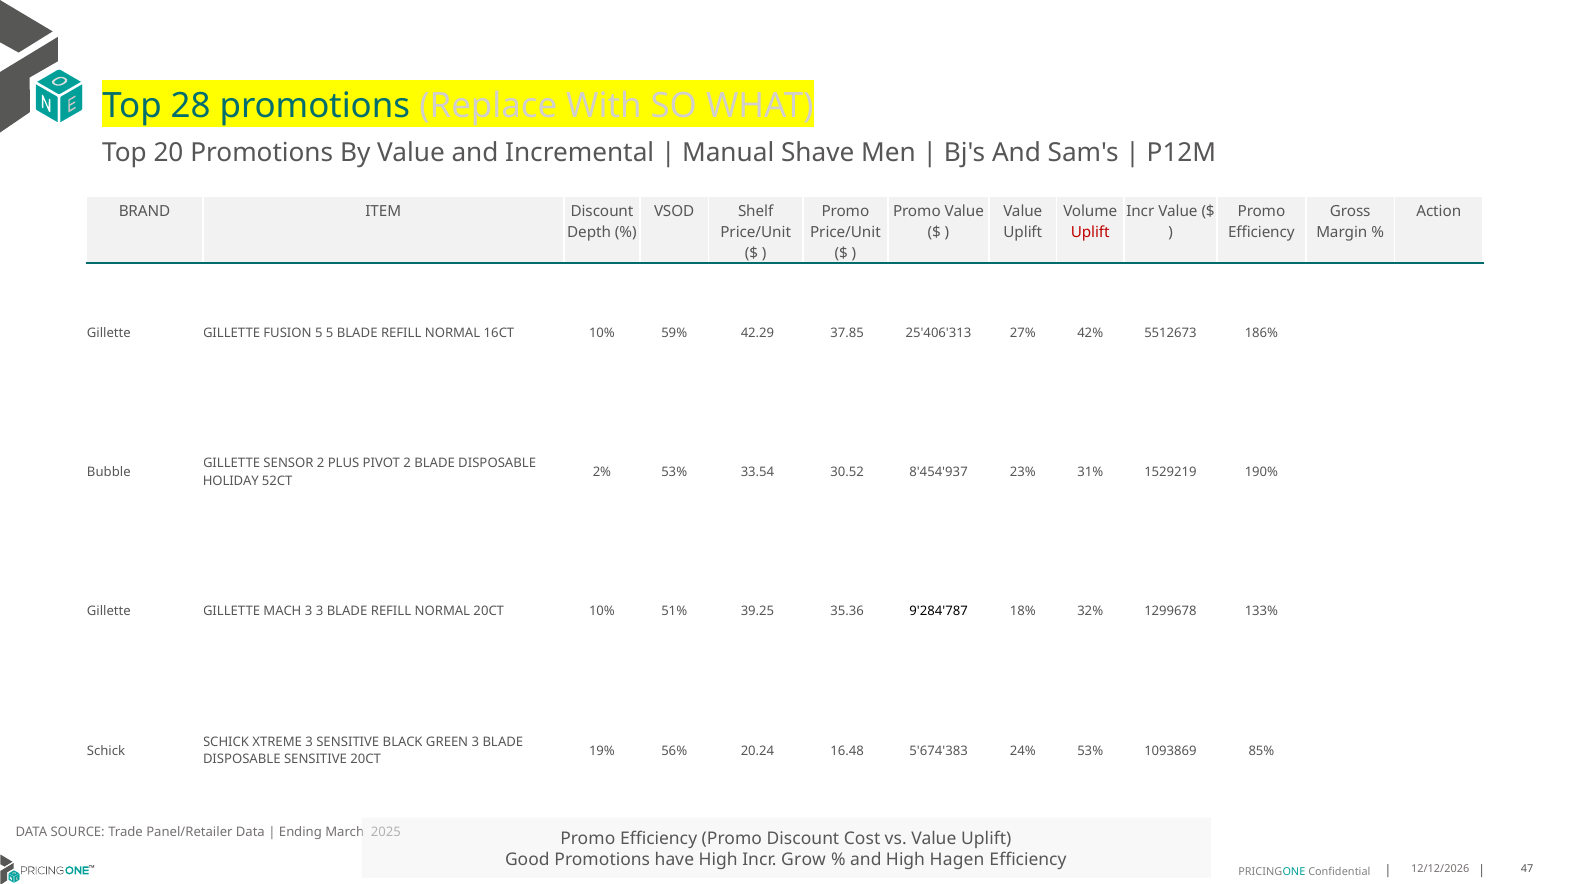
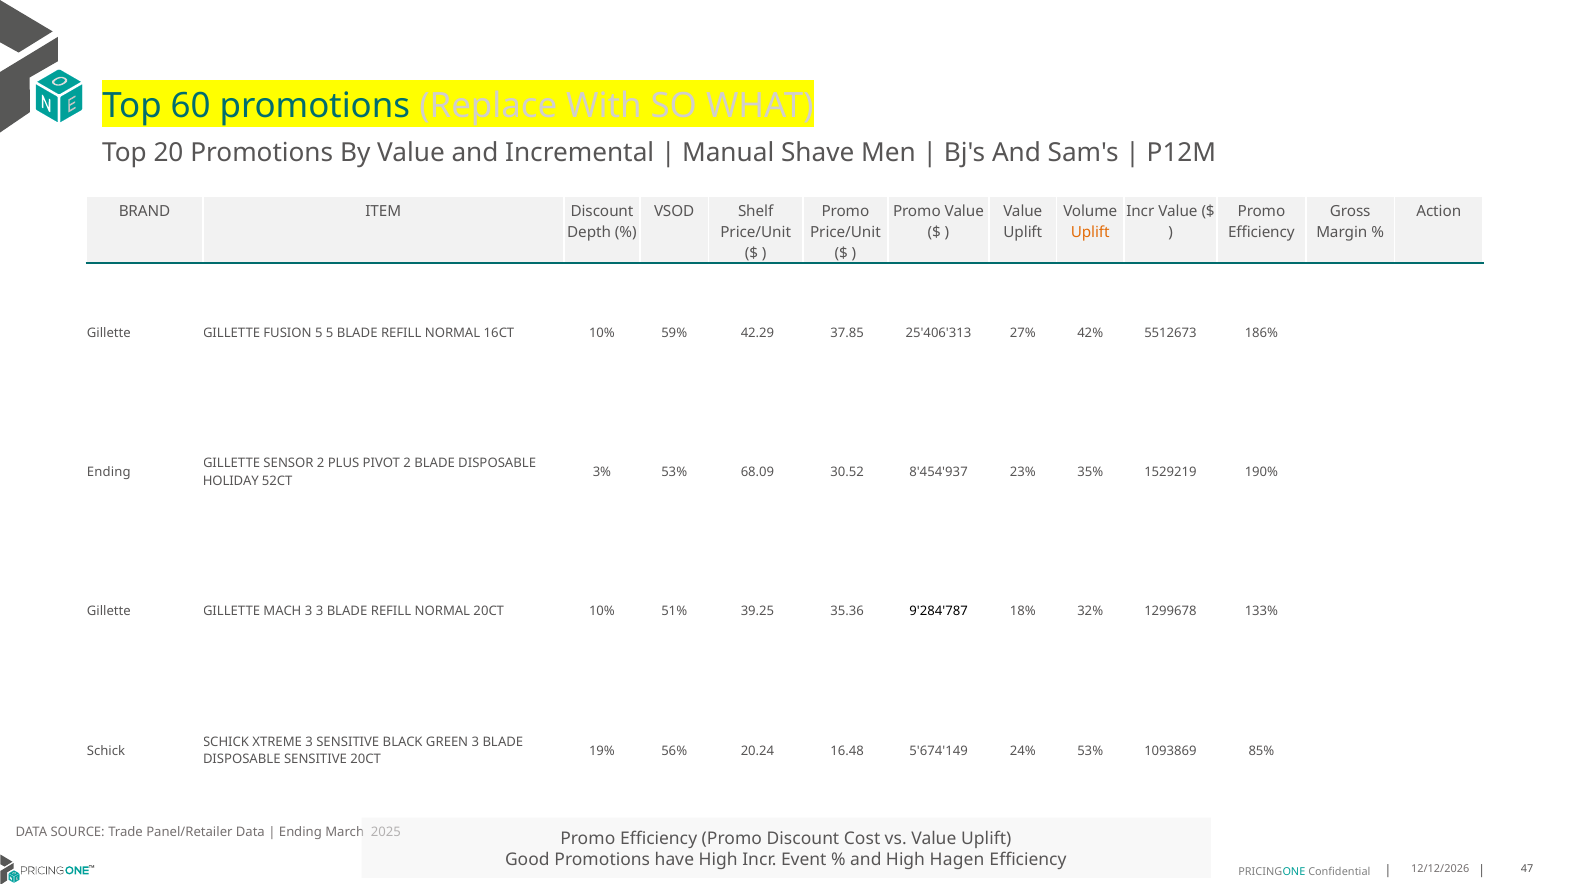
28: 28 -> 60
Uplift at (1090, 232) colour: red -> orange
Bubble at (109, 472): Bubble -> Ending
2%: 2% -> 3%
33.54: 33.54 -> 68.09
31%: 31% -> 35%
5'674'383: 5'674'383 -> 5'674'149
Grow: Grow -> Event
